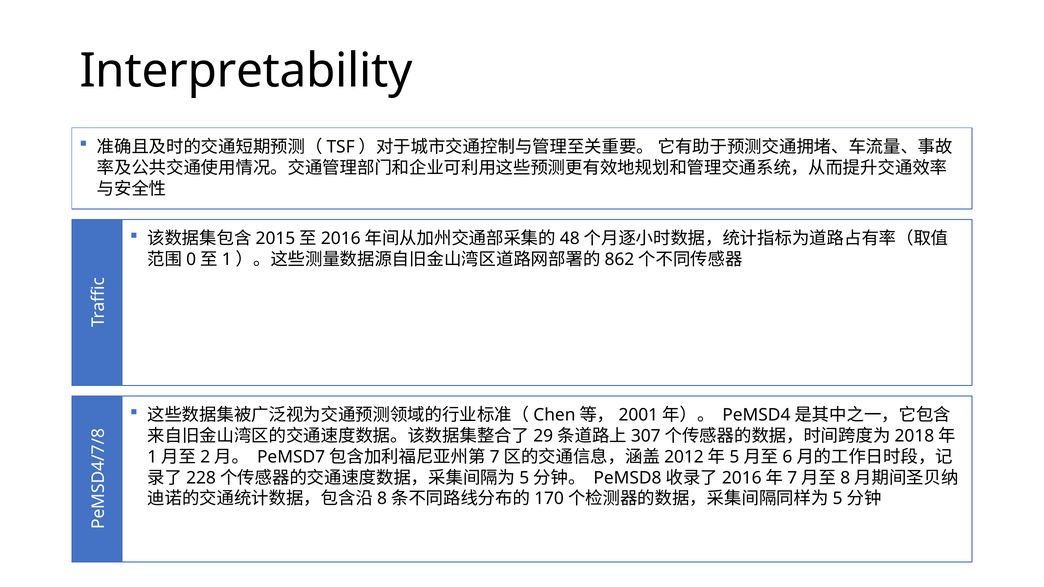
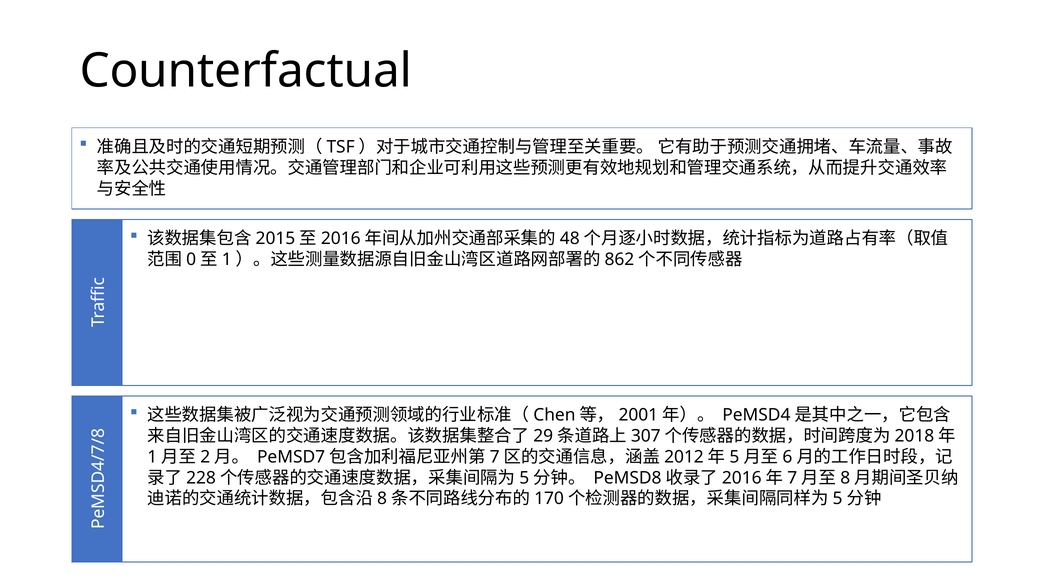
Interpretability: Interpretability -> Counterfactual
